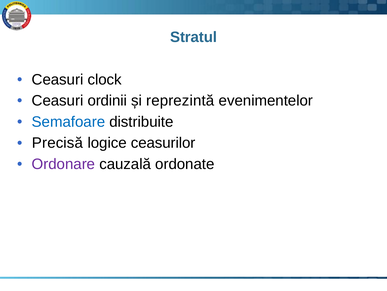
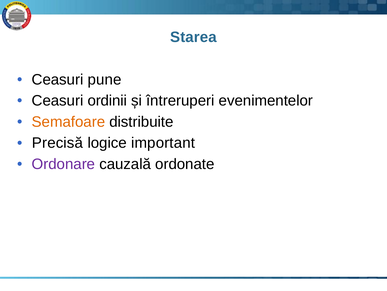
Stratul: Stratul -> Starea
clock: clock -> pune
reprezintă: reprezintă -> întreruperi
Semafoare colour: blue -> orange
ceasurilor: ceasurilor -> important
